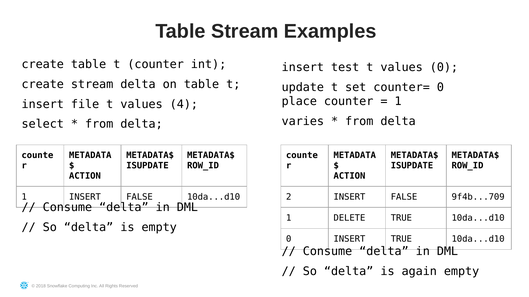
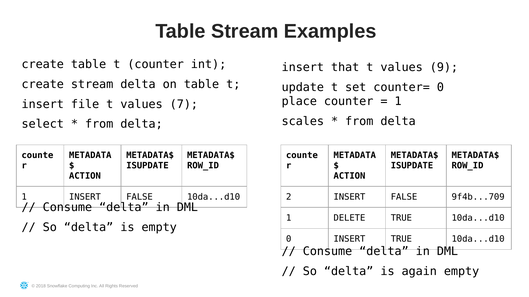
test: test -> that
values 0: 0 -> 9
4: 4 -> 7
varies: varies -> scales
